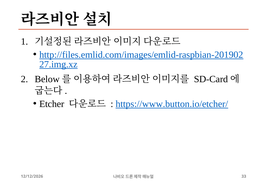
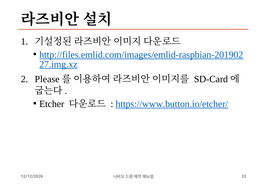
Below: Below -> Please
